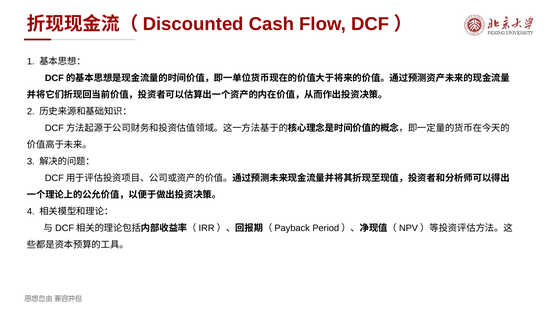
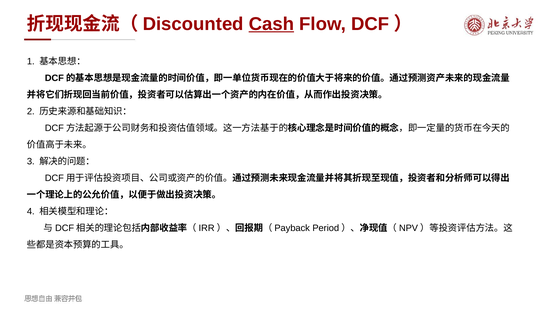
Cash underline: none -> present
